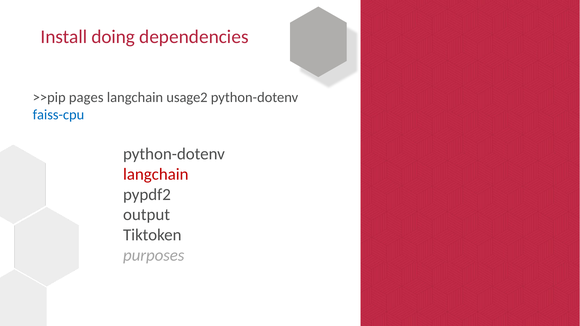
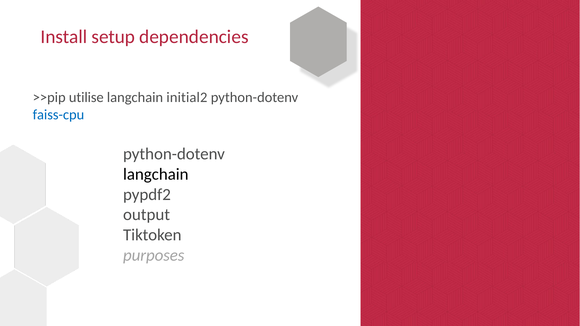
doing: doing -> setup
pages: pages -> utilise
usage2: usage2 -> initial2
langchain at (156, 174) colour: red -> black
